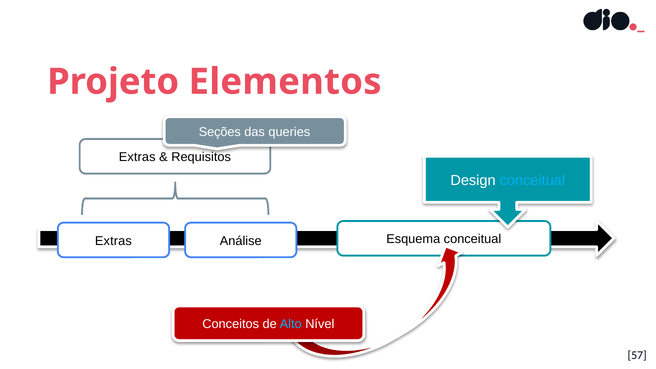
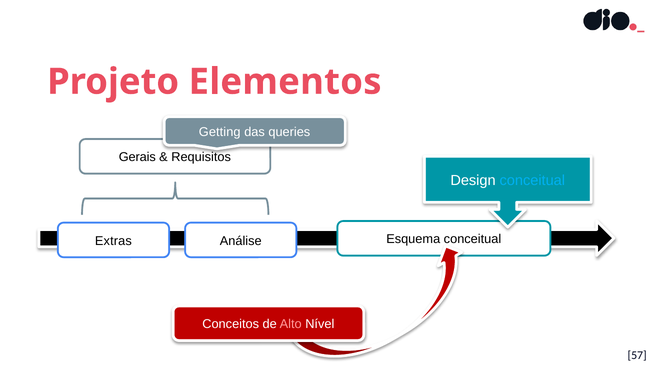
Seções: Seções -> Getting
Extras at (137, 157): Extras -> Gerais
Alto colour: light blue -> pink
